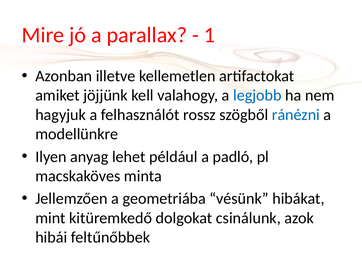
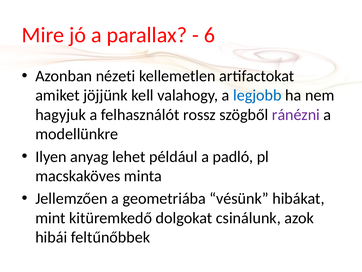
1: 1 -> 6
illetve: illetve -> nézeti
ránézni colour: blue -> purple
